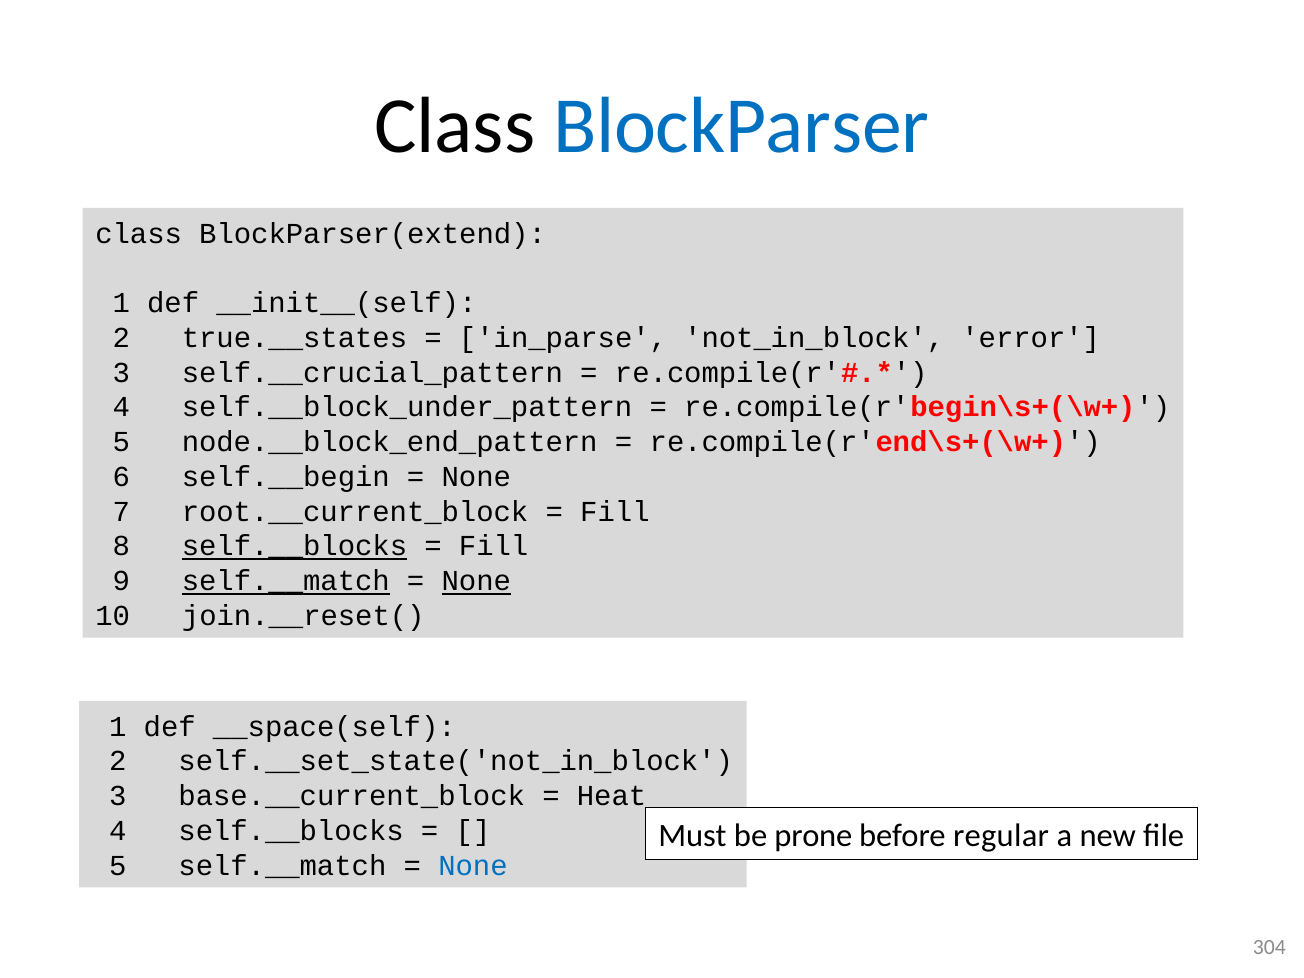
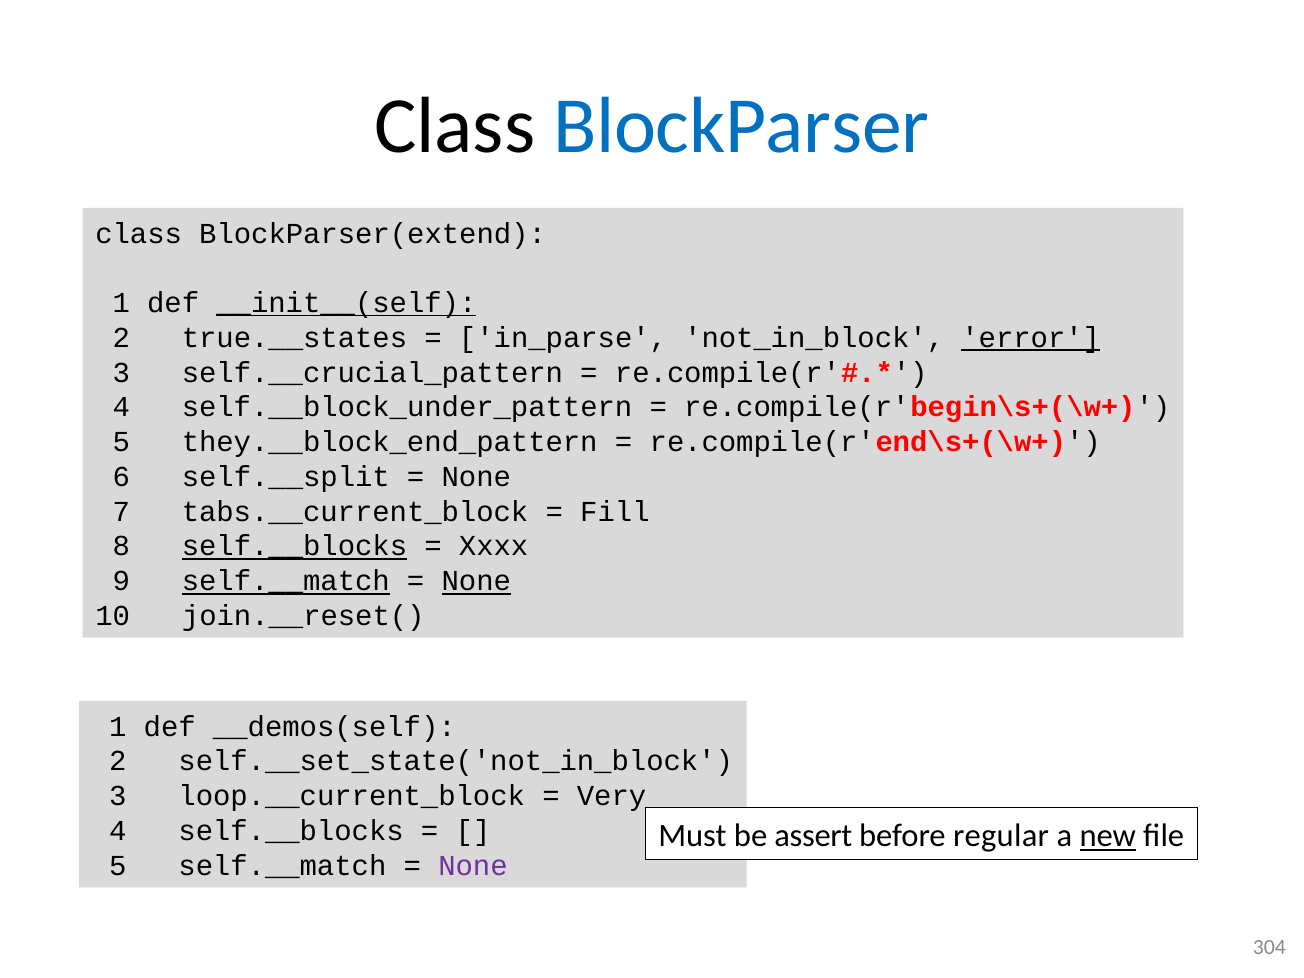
__init__(self underline: none -> present
error underline: none -> present
node.__block_end_pattern: node.__block_end_pattern -> they.__block_end_pattern
self.__begin: self.__begin -> self.__split
root.__current_block: root.__current_block -> tabs.__current_block
Fill at (494, 546): Fill -> Xxxx
__space(self: __space(self -> __demos(self
base.__current_block: base.__current_block -> loop.__current_block
Heat: Heat -> Very
prone: prone -> assert
new underline: none -> present
None at (473, 866) colour: blue -> purple
